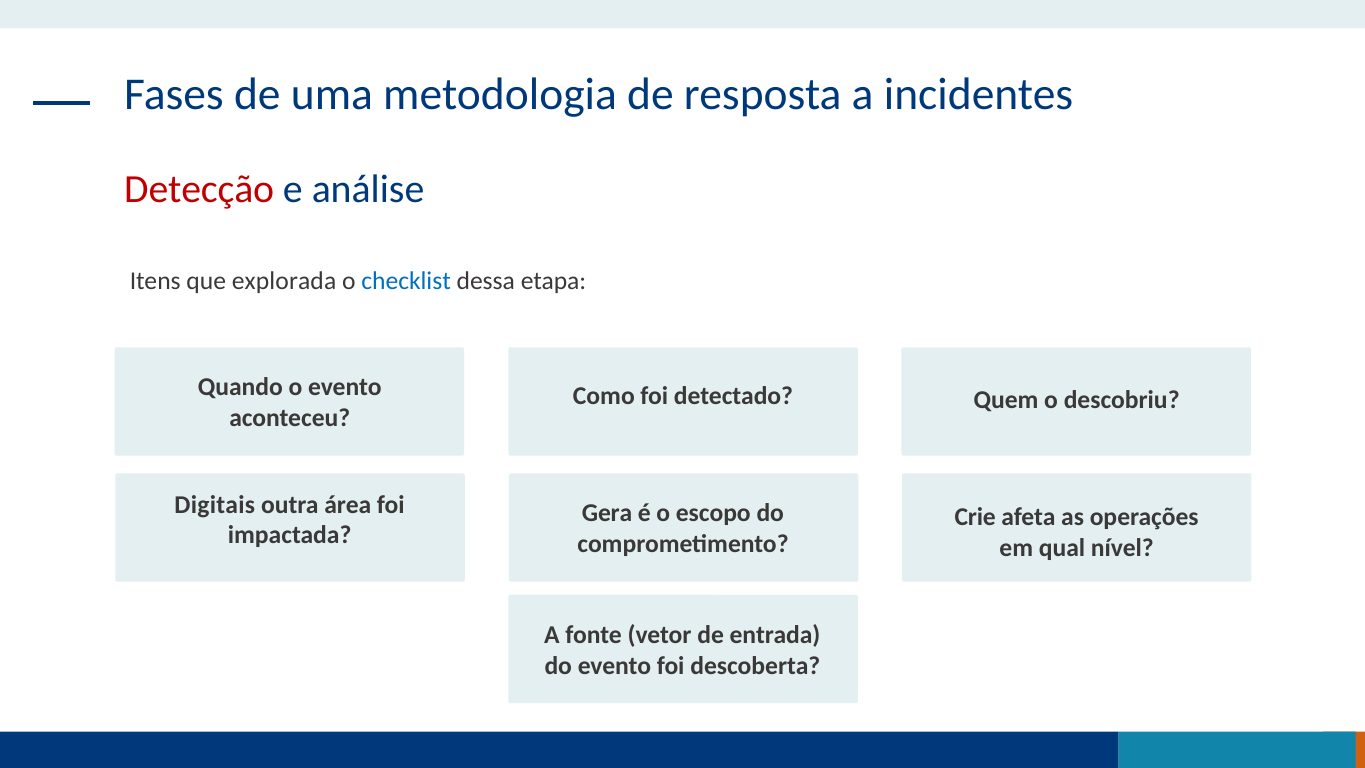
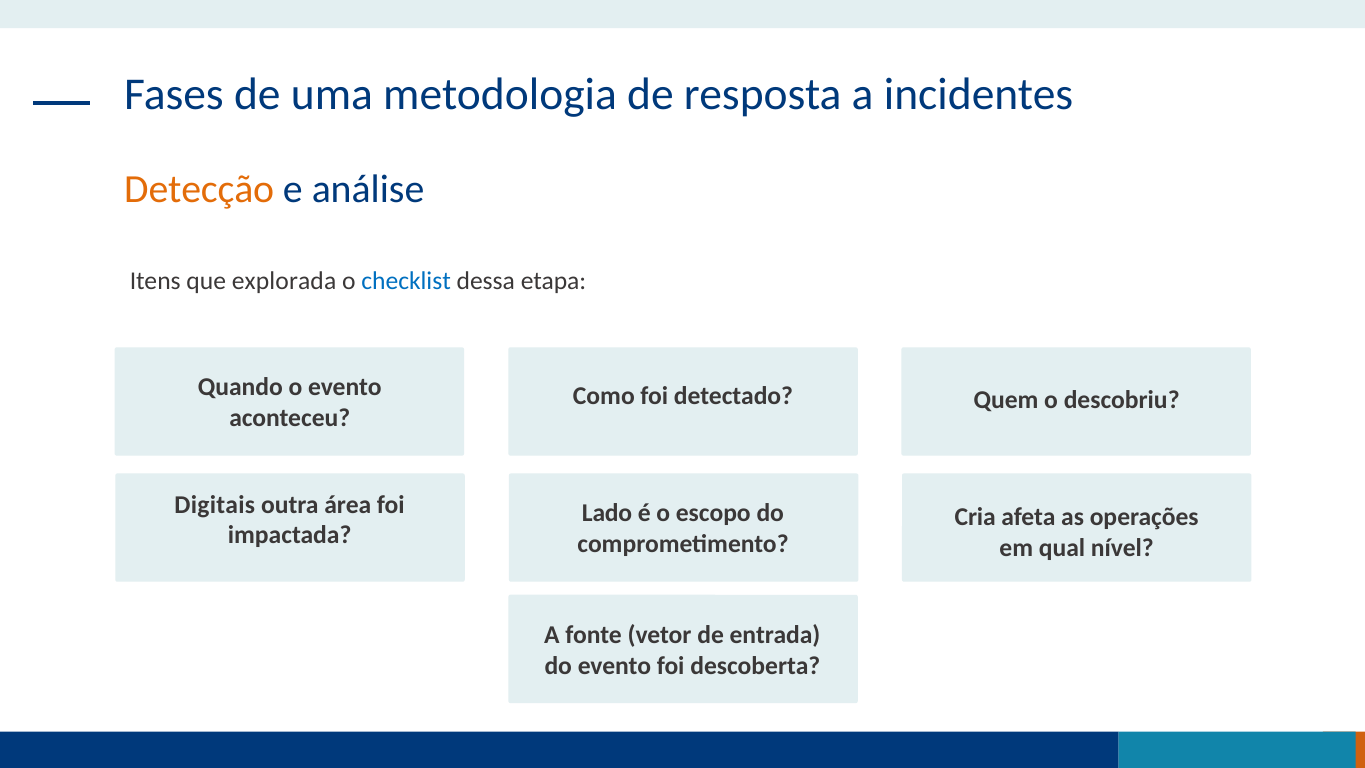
Detecção colour: red -> orange
Gera: Gera -> Lado
Crie: Crie -> Cria
